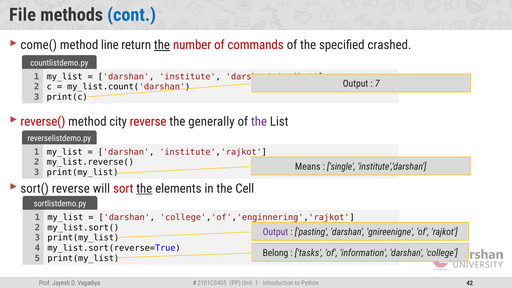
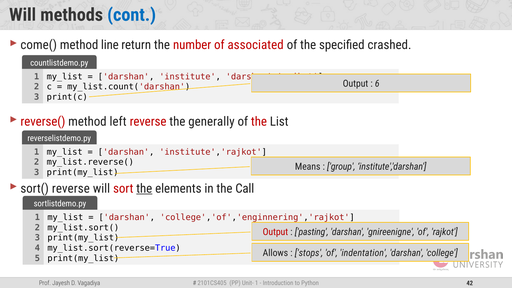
File at (22, 15): File -> Will
the at (162, 45) underline: present -> none
commands: commands -> associated
7: 7 -> 6
city: city -> left
the at (259, 122) colour: purple -> red
single: single -> group
Cell: Cell -> Call
Output at (275, 232) colour: purple -> red
Belong: Belong -> Allows
tasks: tasks -> stops
information: information -> indentation
